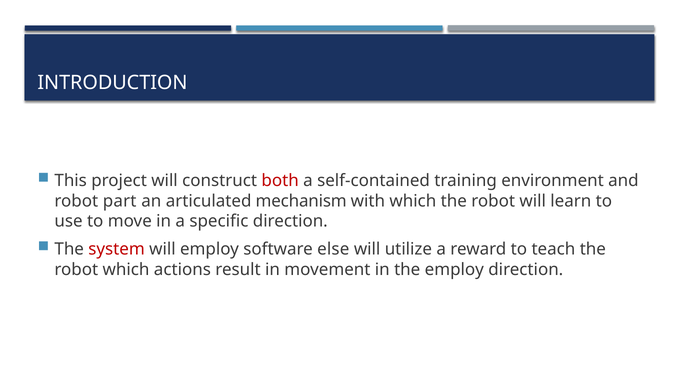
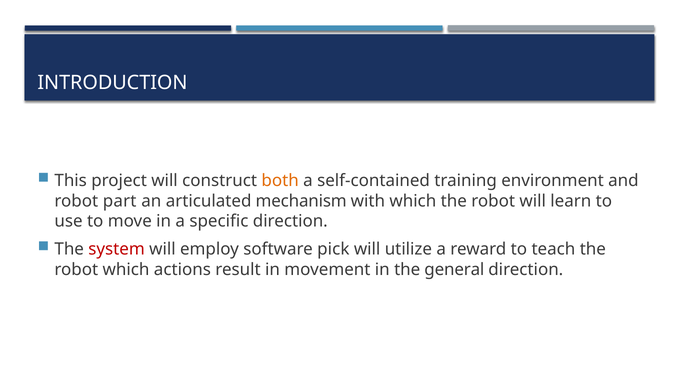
both colour: red -> orange
else: else -> pick
the employ: employ -> general
